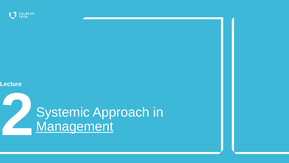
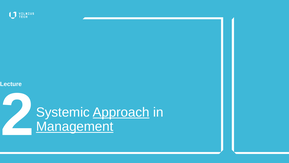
Approach underline: none -> present
